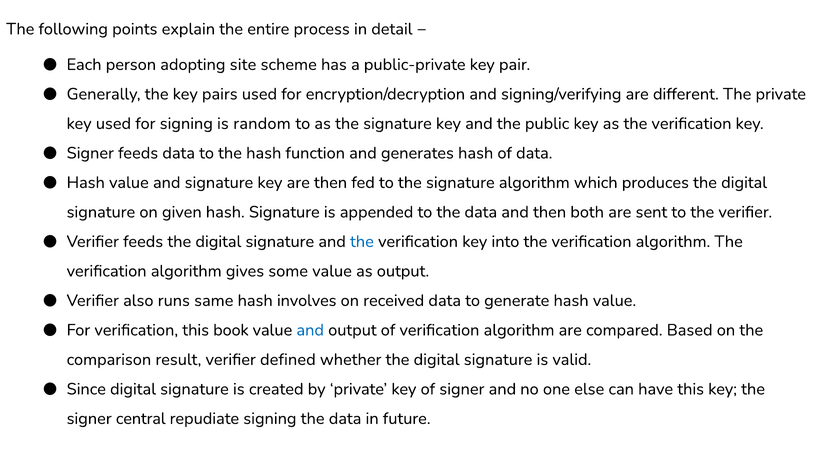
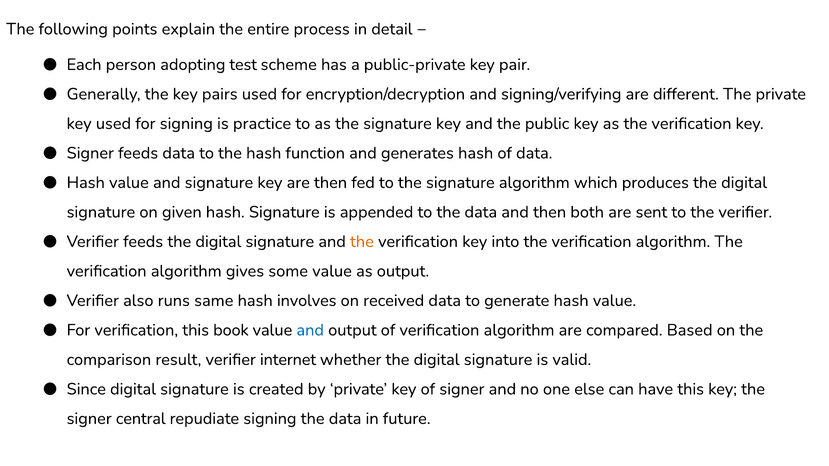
site: site -> test
random: random -> practice
the at (362, 242) colour: blue -> orange
defined: defined -> internet
